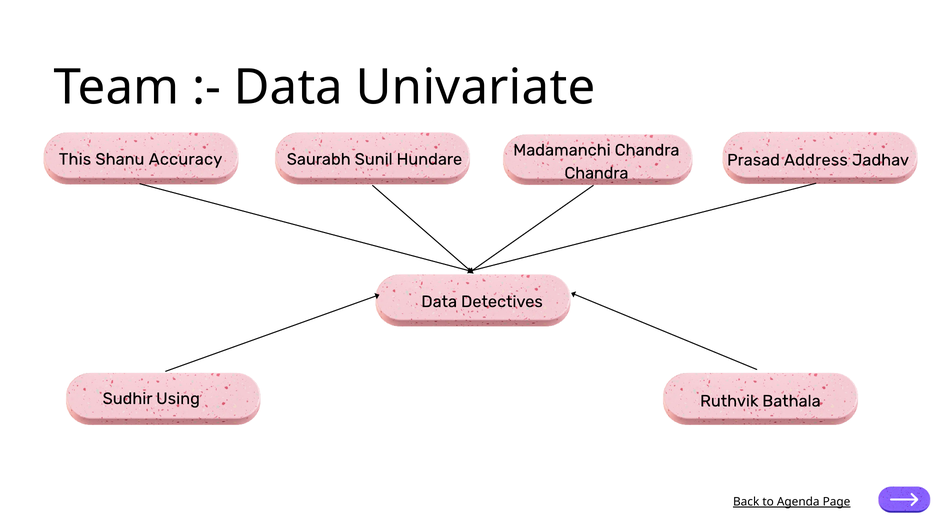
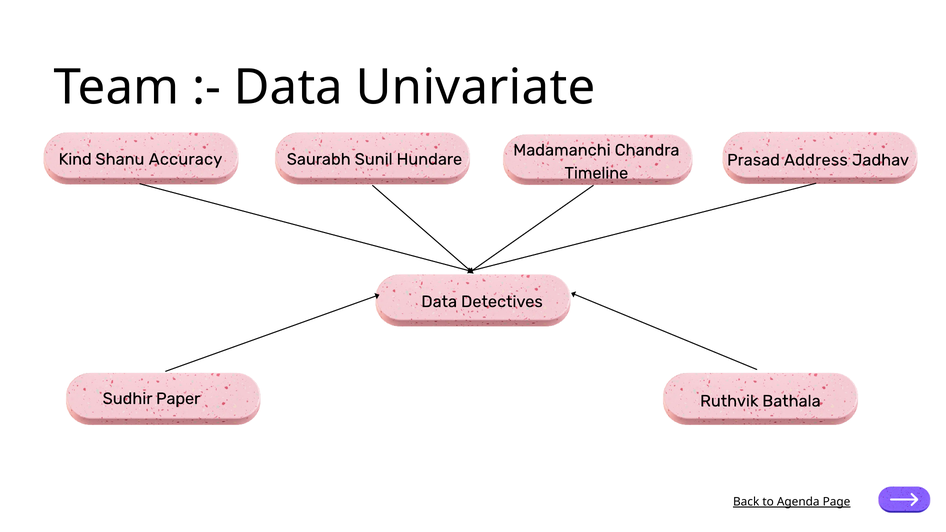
This: This -> Kind
Chandra at (596, 173): Chandra -> Timeline
Using: Using -> Paper
